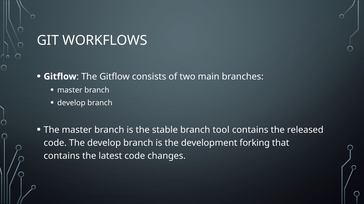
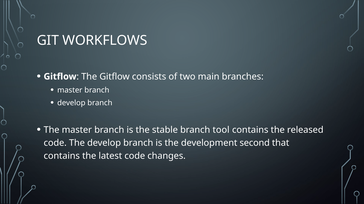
forking: forking -> second
